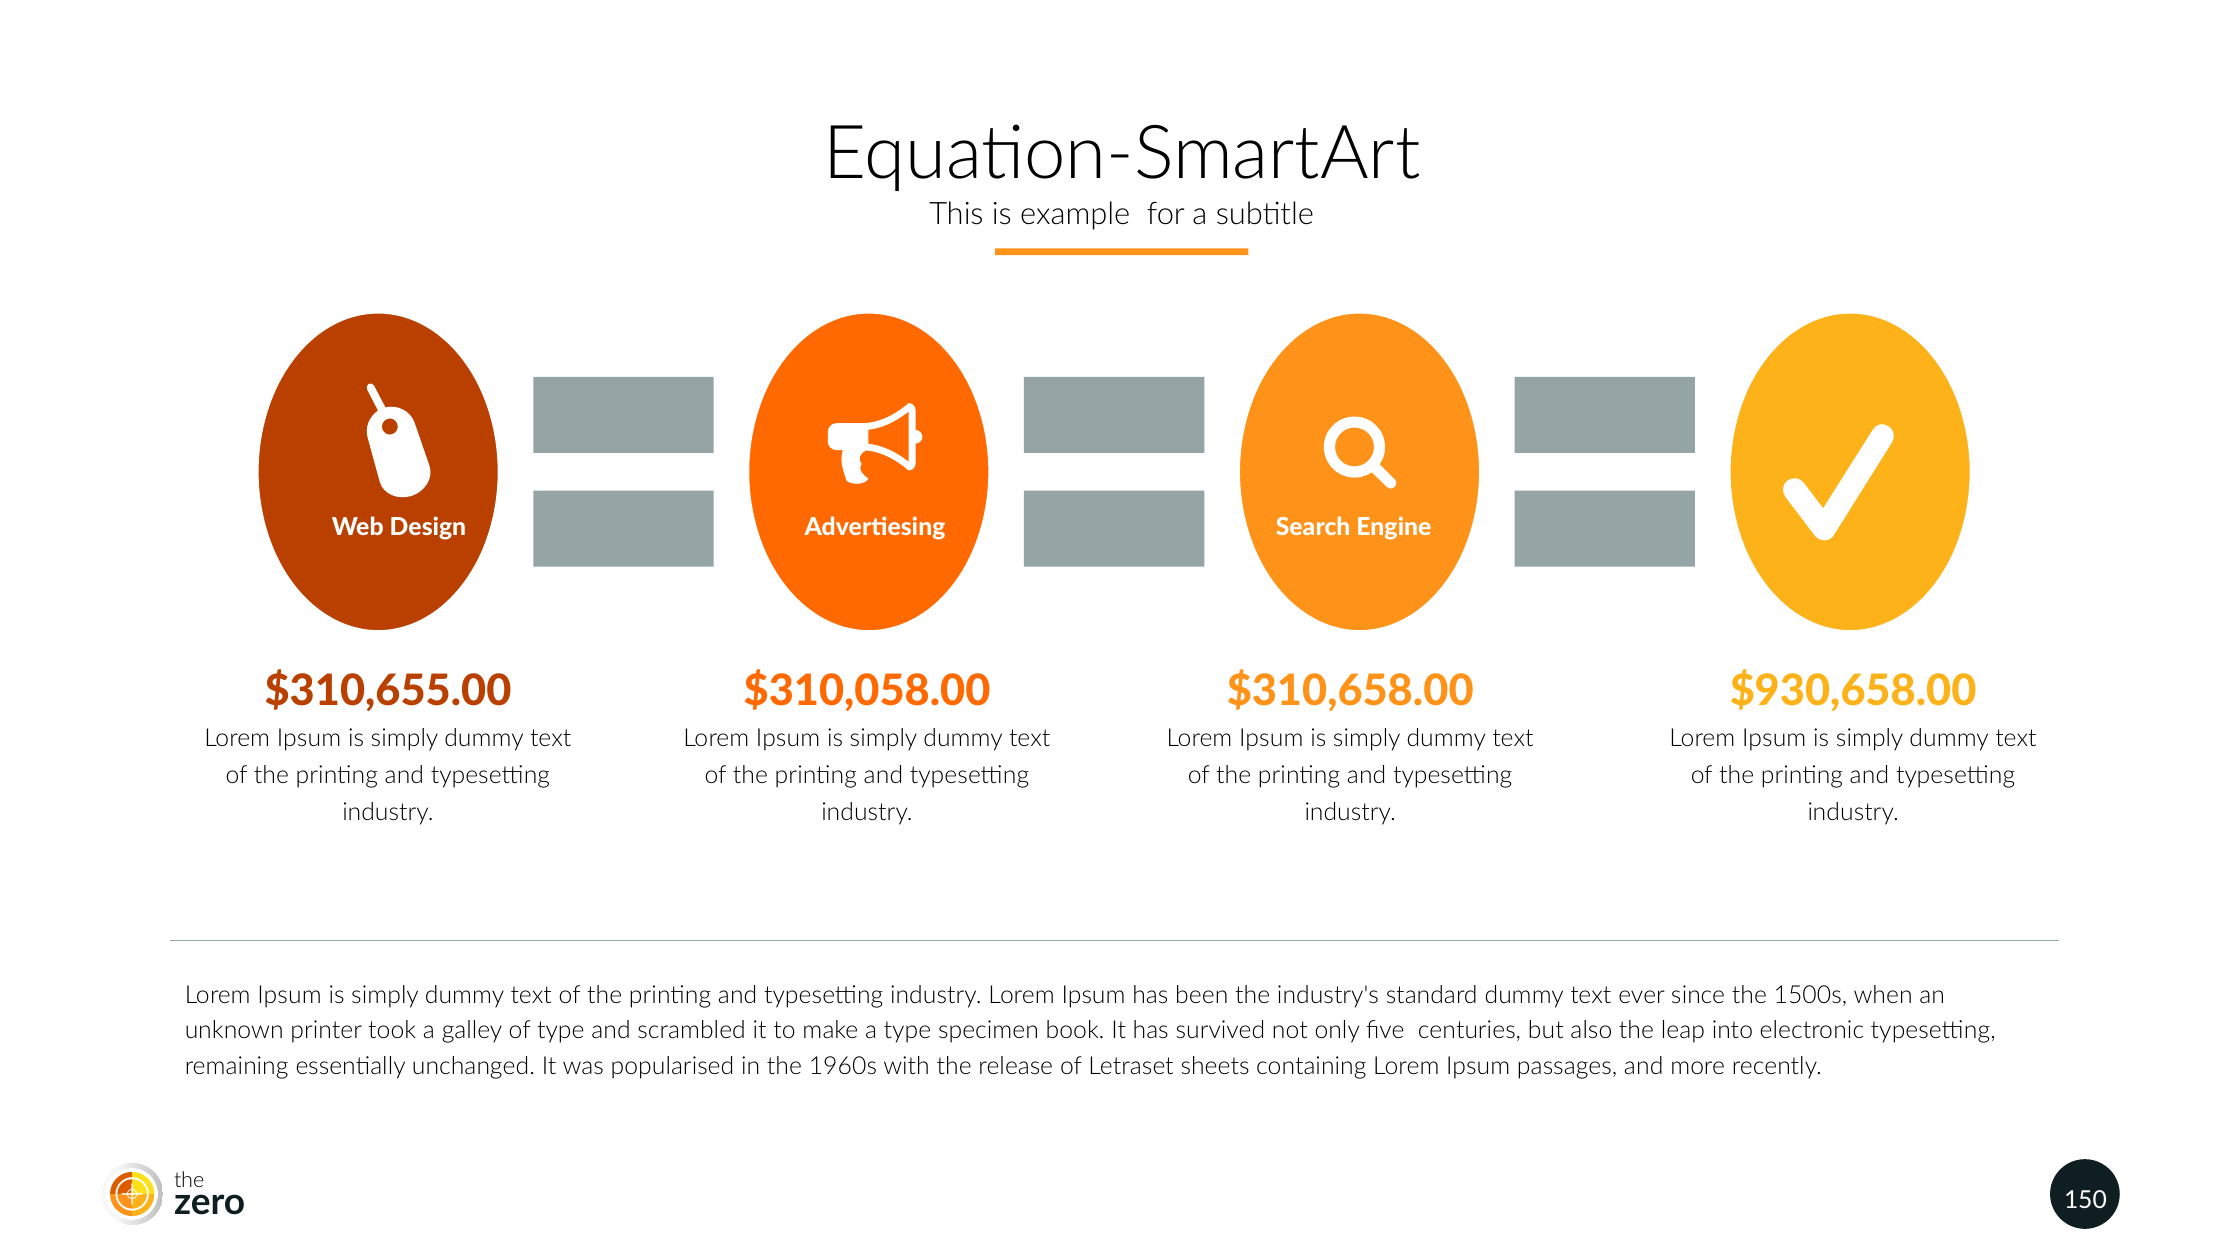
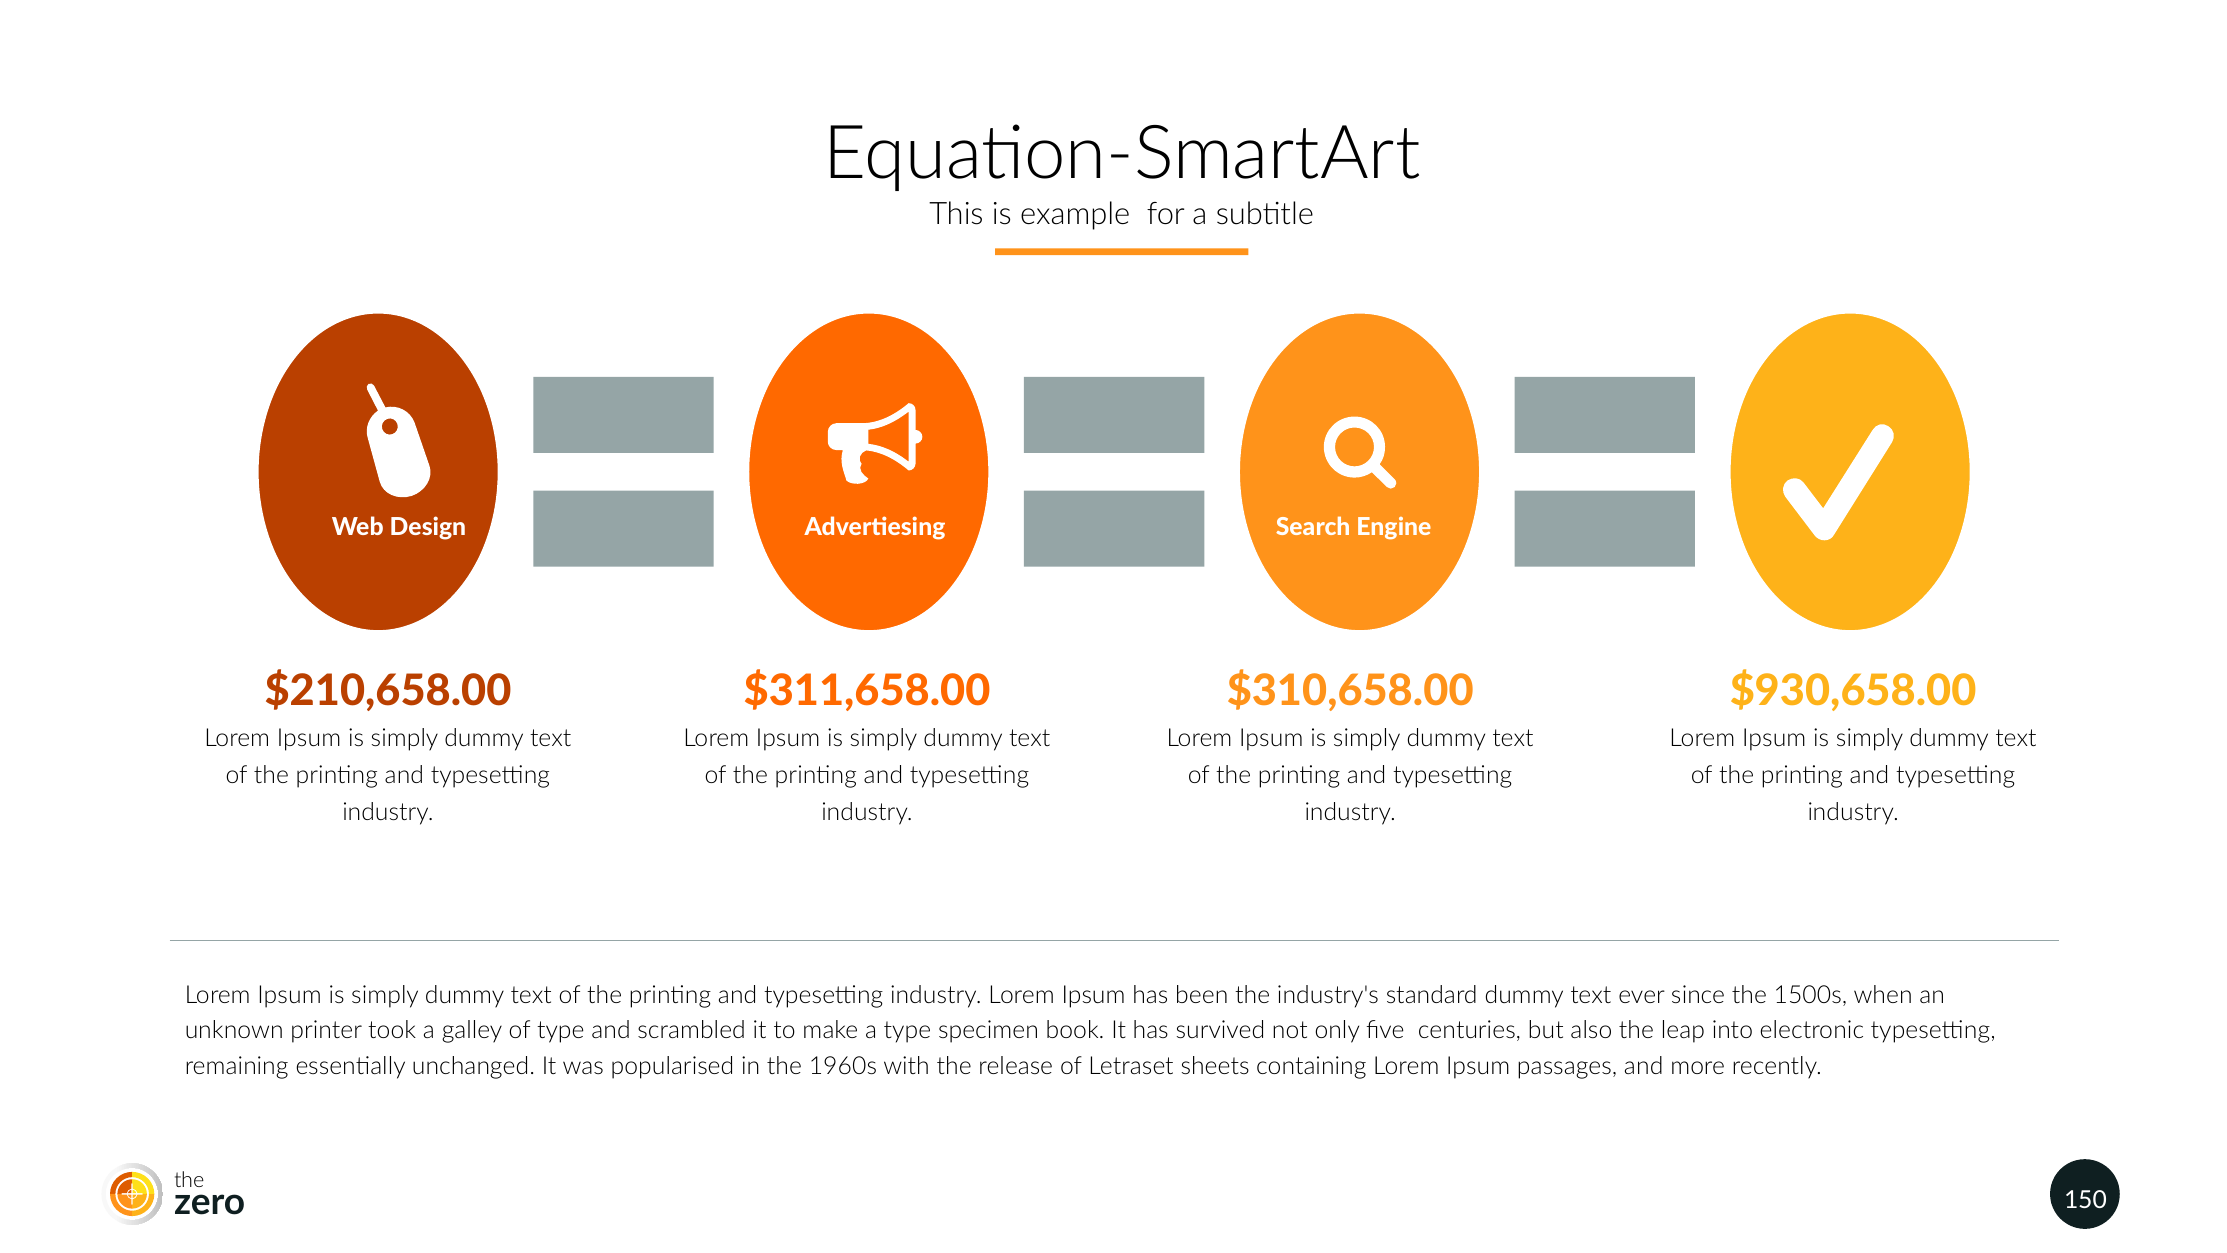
$310,655.00: $310,655.00 -> $210,658.00
$310,058.00: $310,058.00 -> $311,658.00
